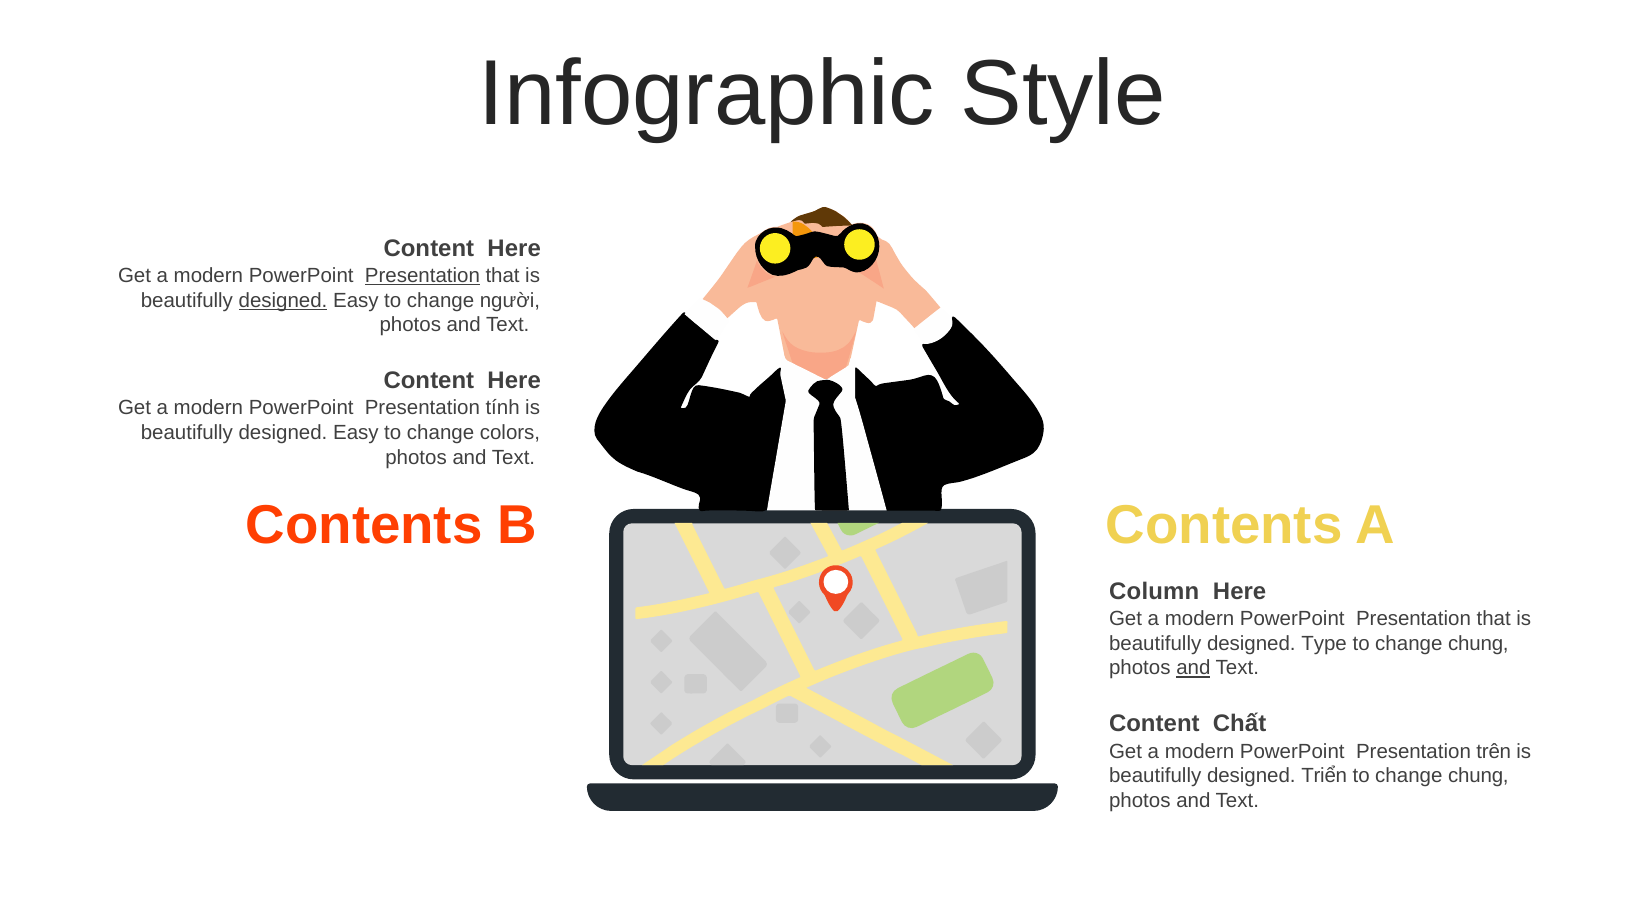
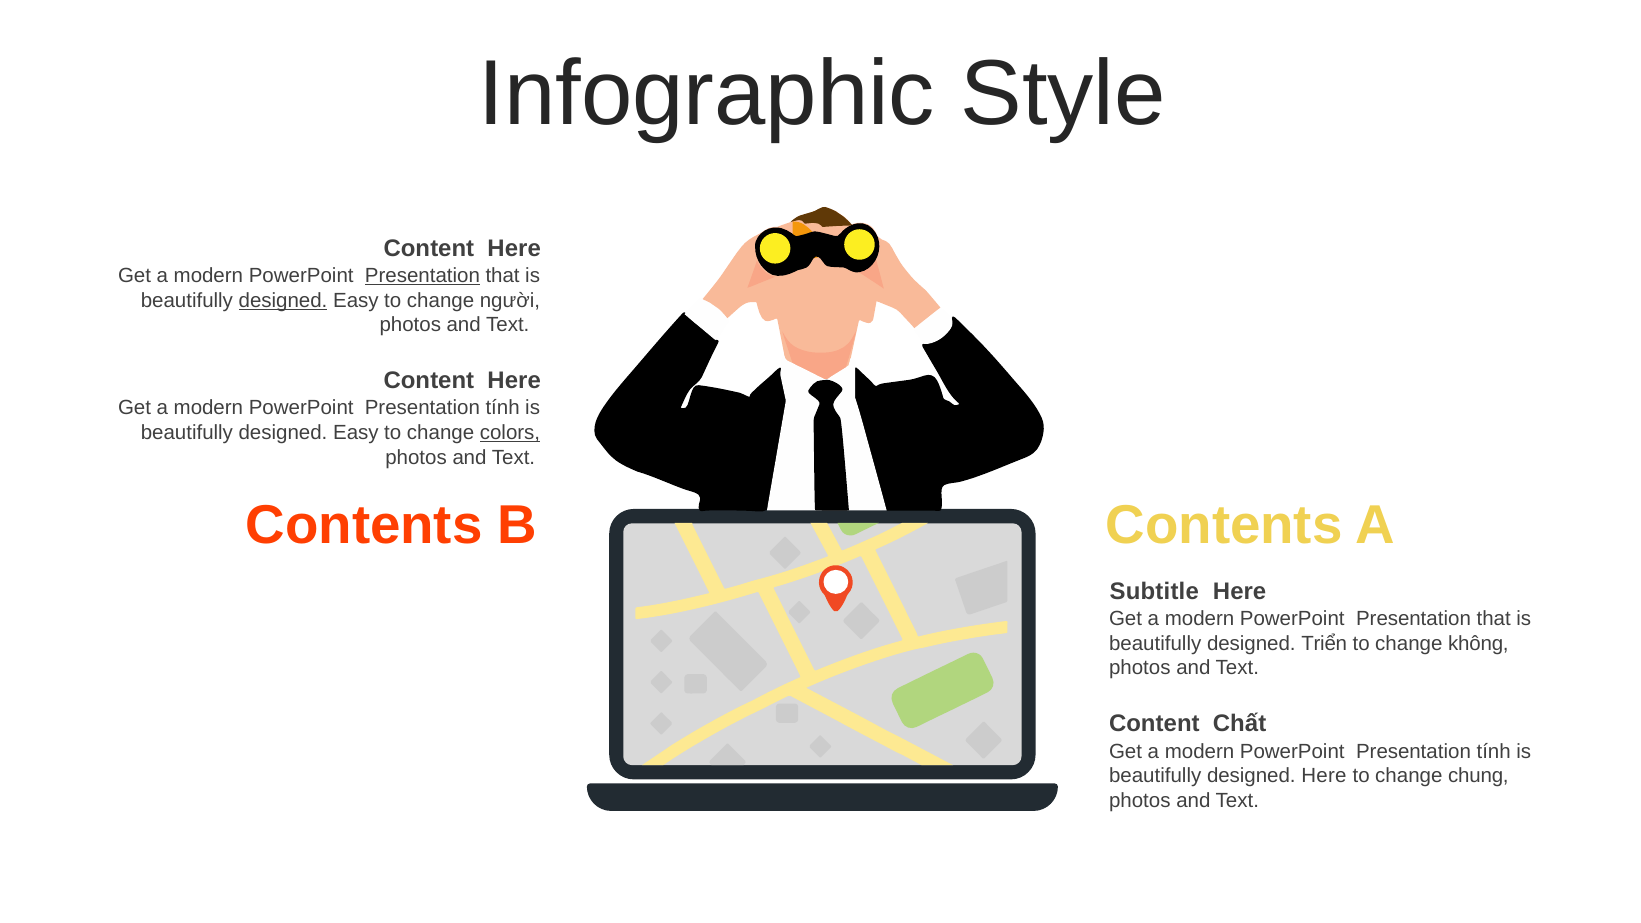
colors underline: none -> present
Column: Column -> Subtitle
Type: Type -> Triển
chung at (1478, 644): chung -> không
and at (1193, 668) underline: present -> none
trên at (1494, 751): trên -> tính
designed Triển: Triển -> Here
